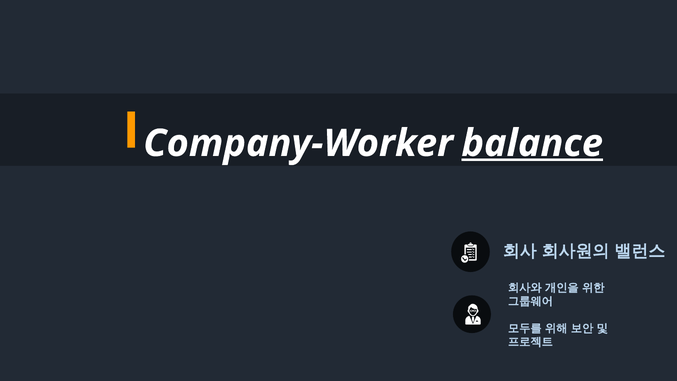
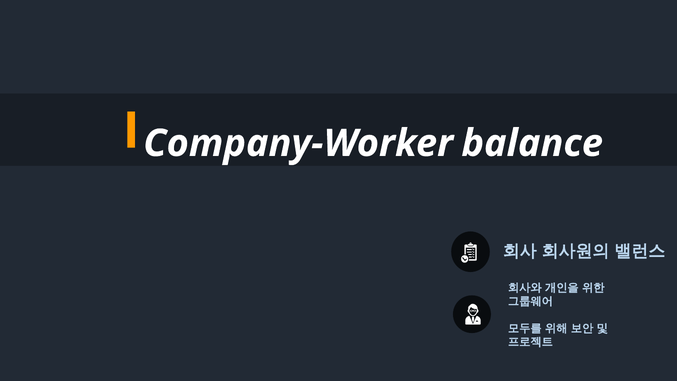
balance underline: present -> none
